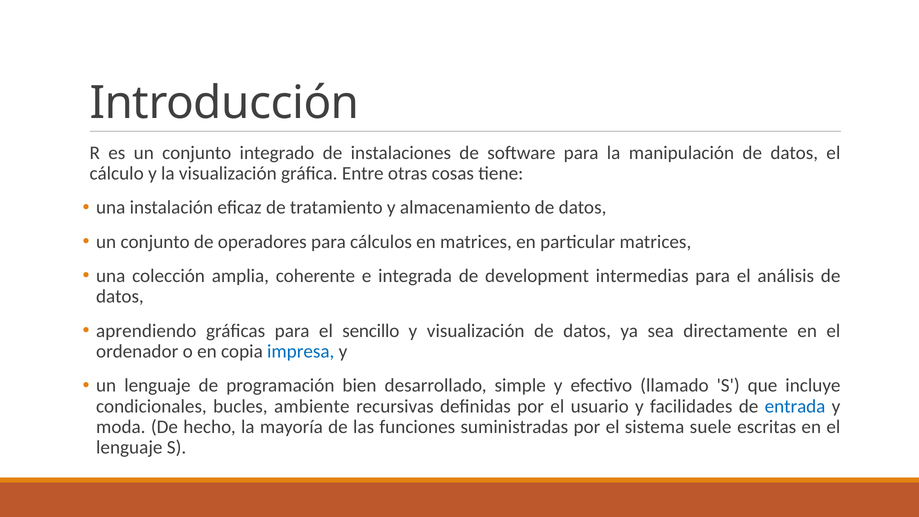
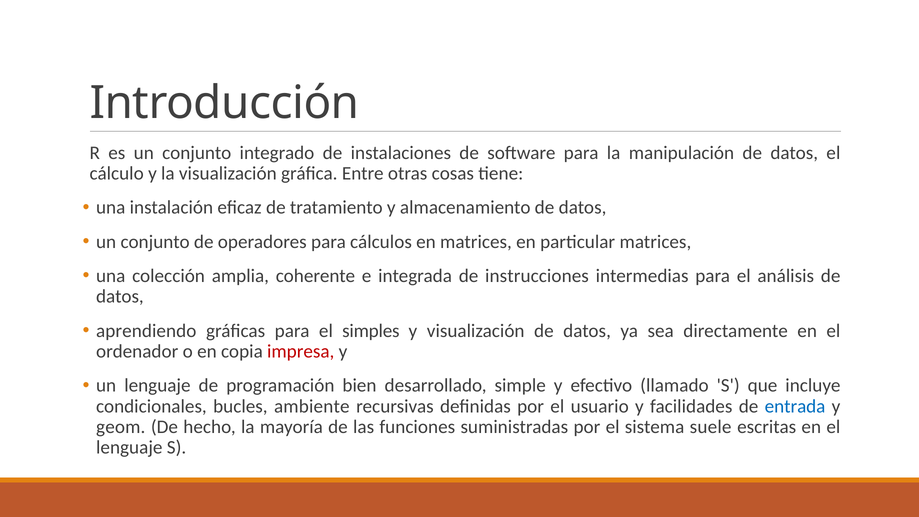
development: development -> instrucciones
sencillo: sencillo -> simples
impresa colour: blue -> red
moda: moda -> geom
